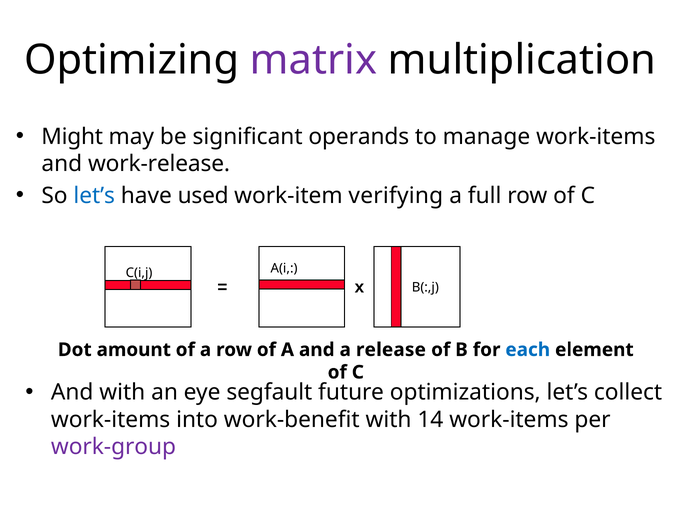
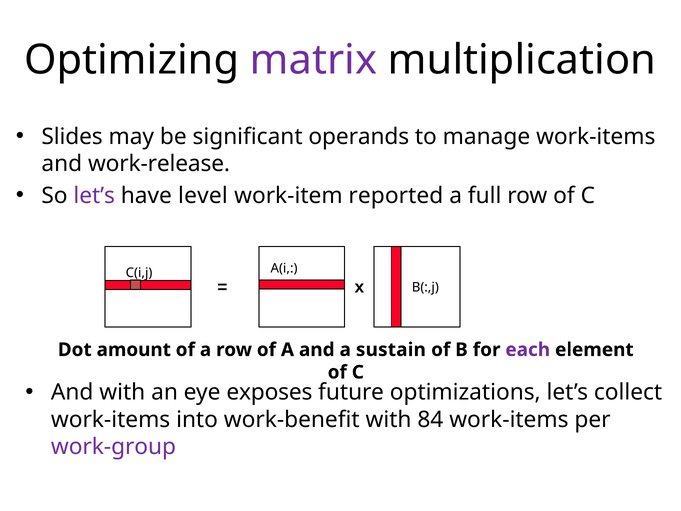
Might: Might -> Slides
let’s at (94, 196) colour: blue -> purple
used: used -> level
verifying: verifying -> reported
release: release -> sustain
each colour: blue -> purple
segfault: segfault -> exposes
14: 14 -> 84
